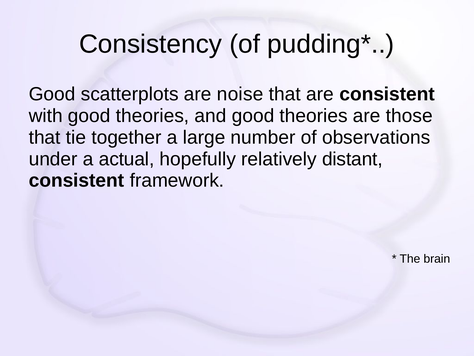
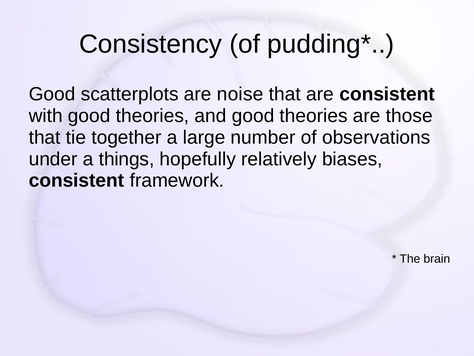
actual: actual -> things
distant: distant -> biases
